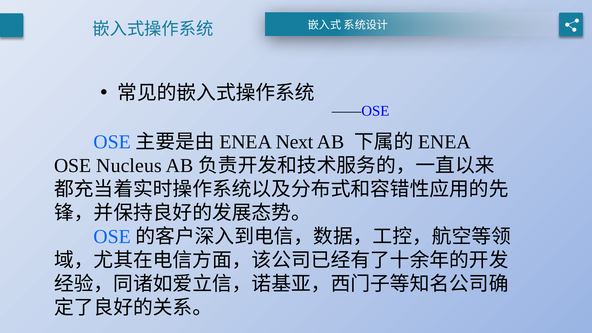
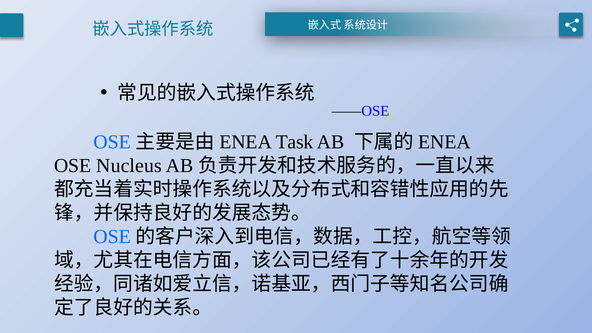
Next: Next -> Task
